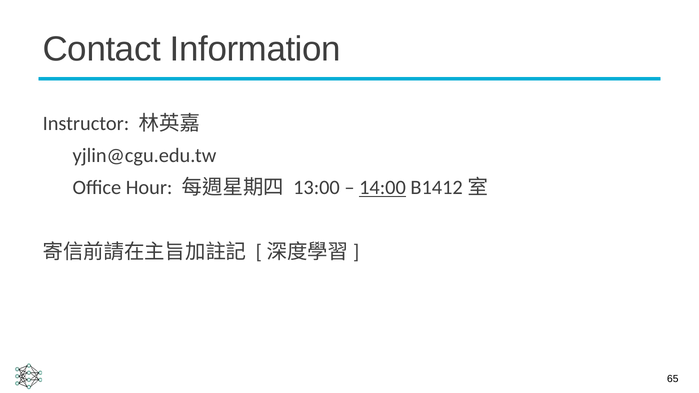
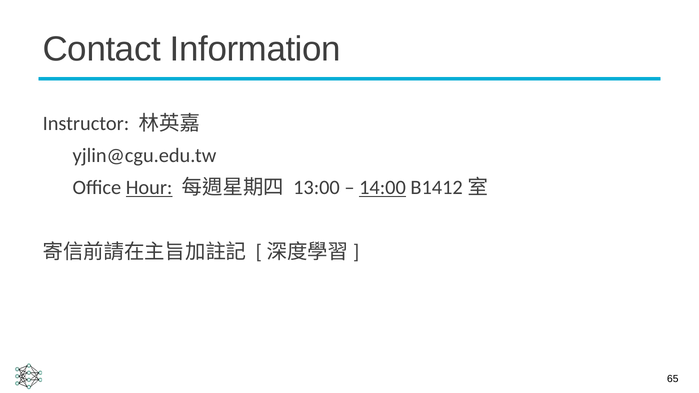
Hour underline: none -> present
